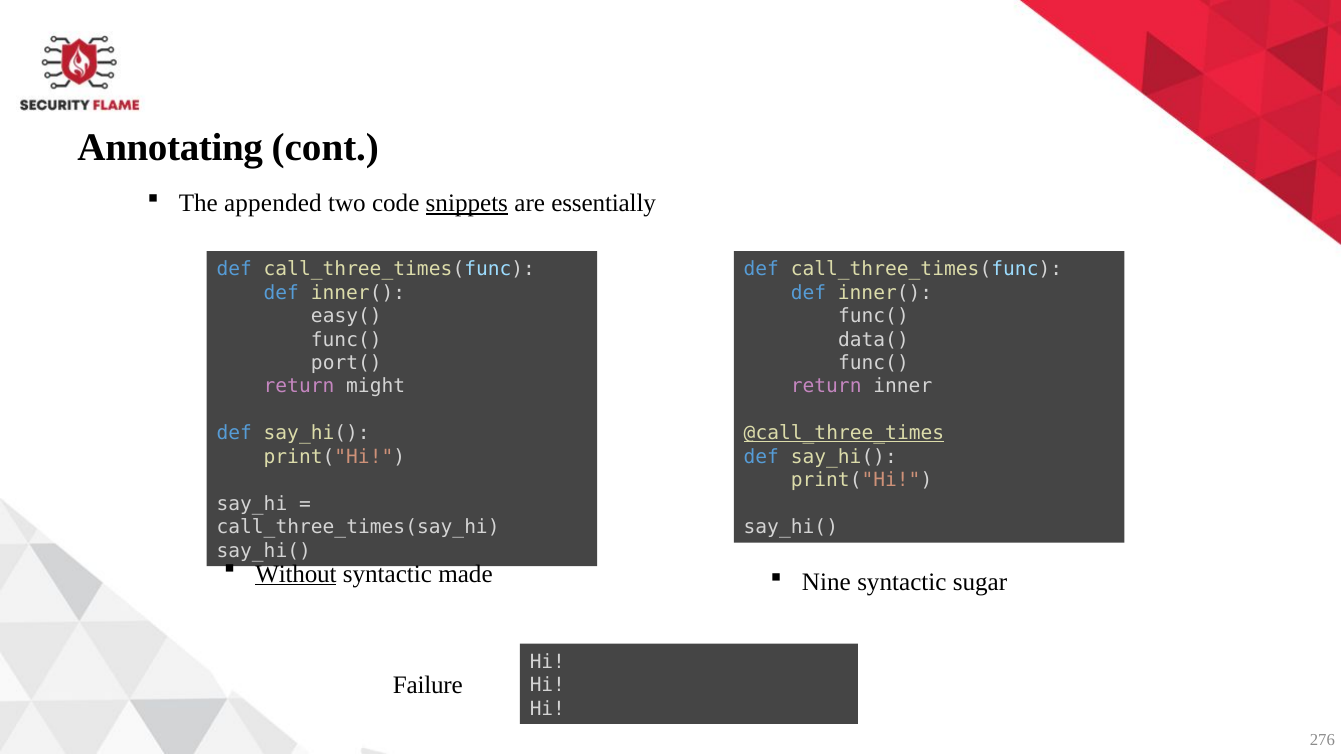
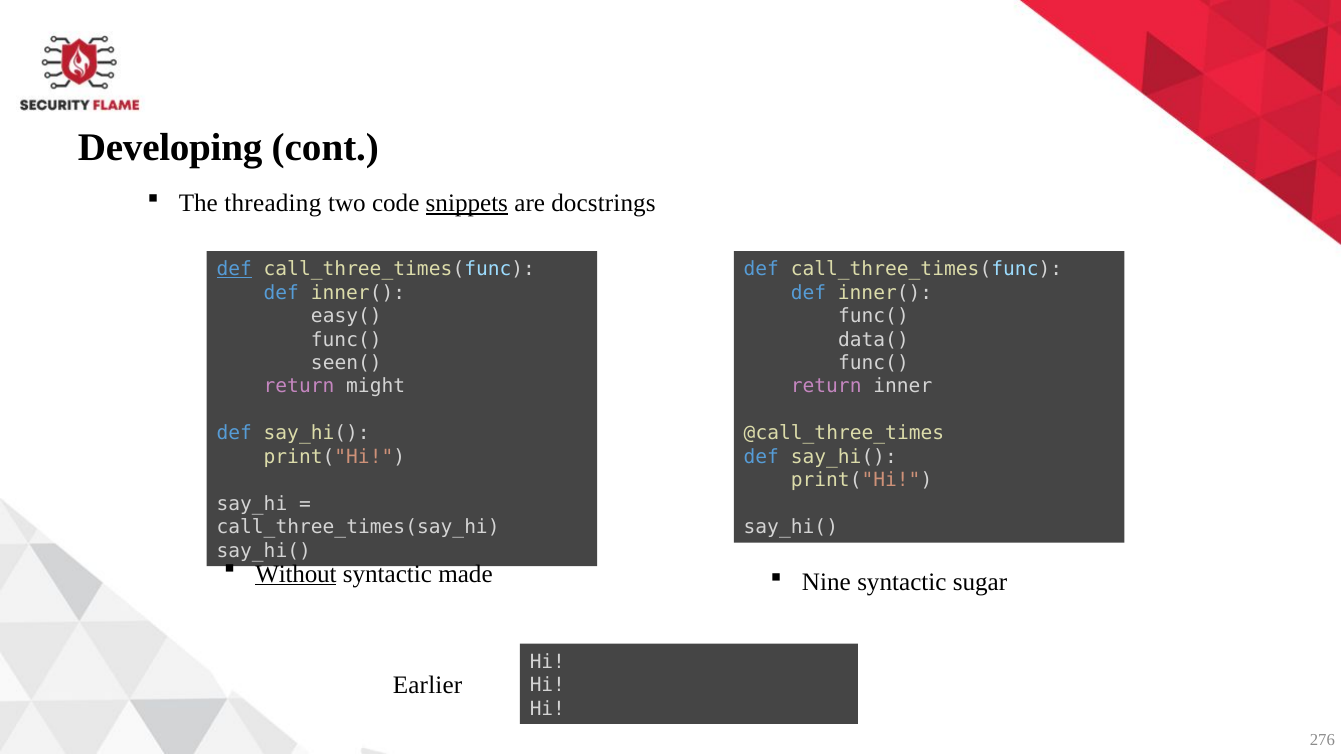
Annotating: Annotating -> Developing
appended: appended -> threading
essentially: essentially -> docstrings
def at (234, 269) underline: none -> present
port(: port( -> seen(
@call_three_times underline: present -> none
Failure: Failure -> Earlier
